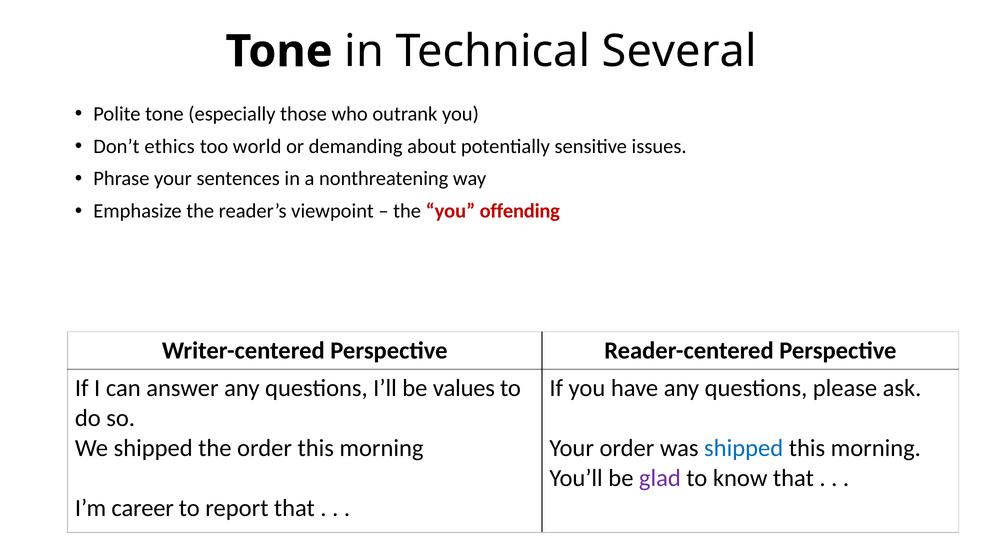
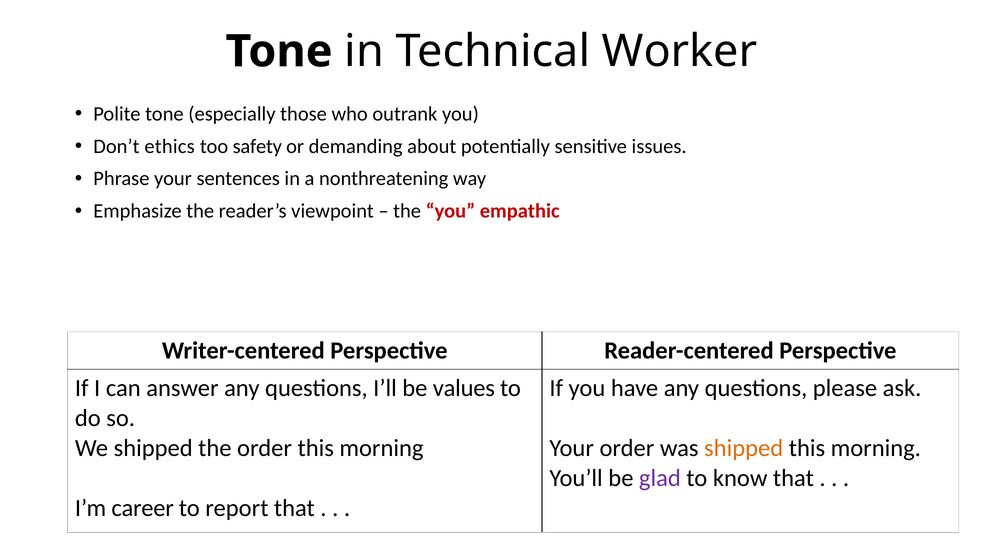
Several: Several -> Worker
world: world -> safety
offending: offending -> empathic
shipped at (744, 448) colour: blue -> orange
